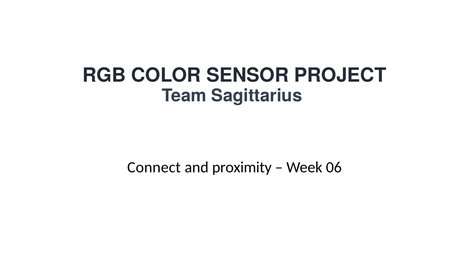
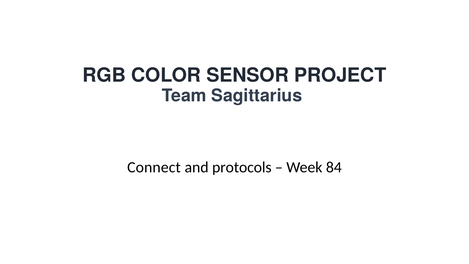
proximity: proximity -> protocols
06: 06 -> 84
